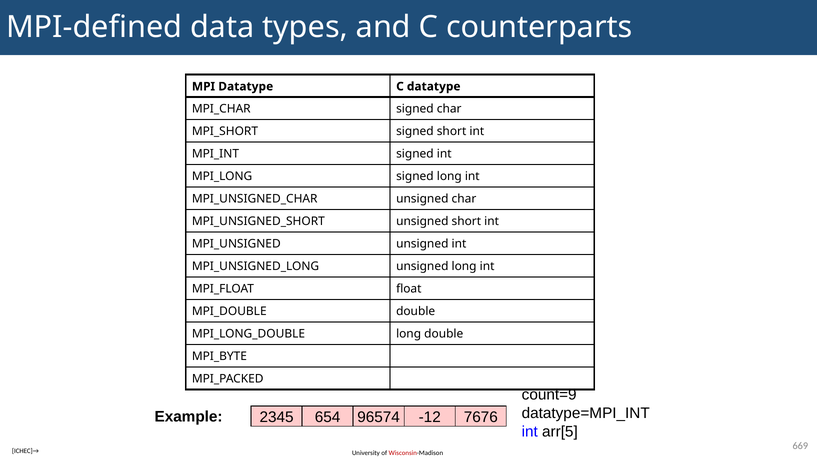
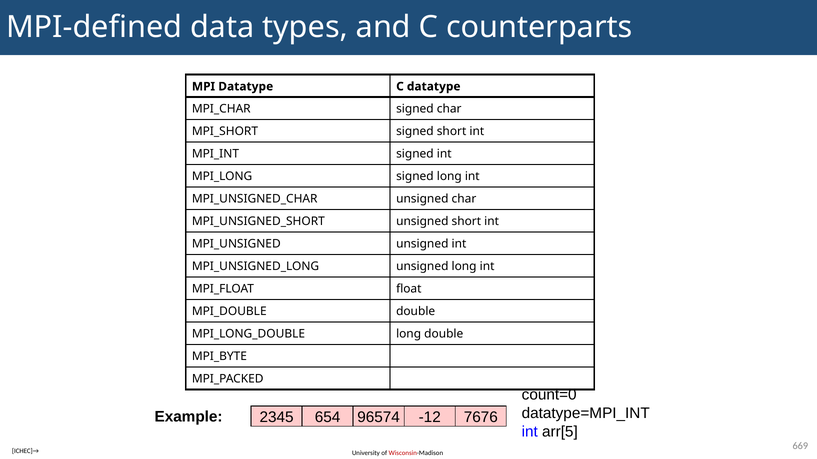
count=9: count=9 -> count=0
